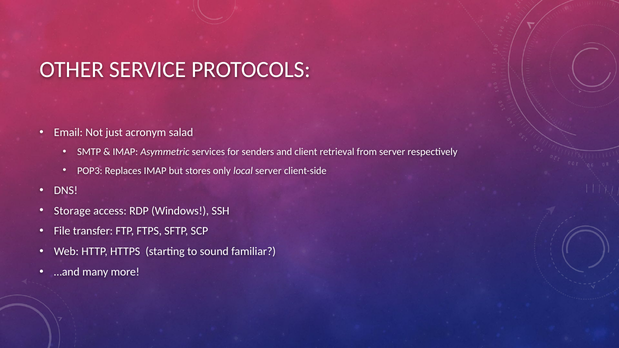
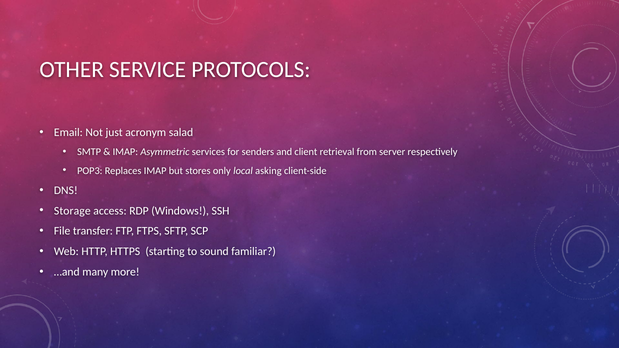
local server: server -> asking
